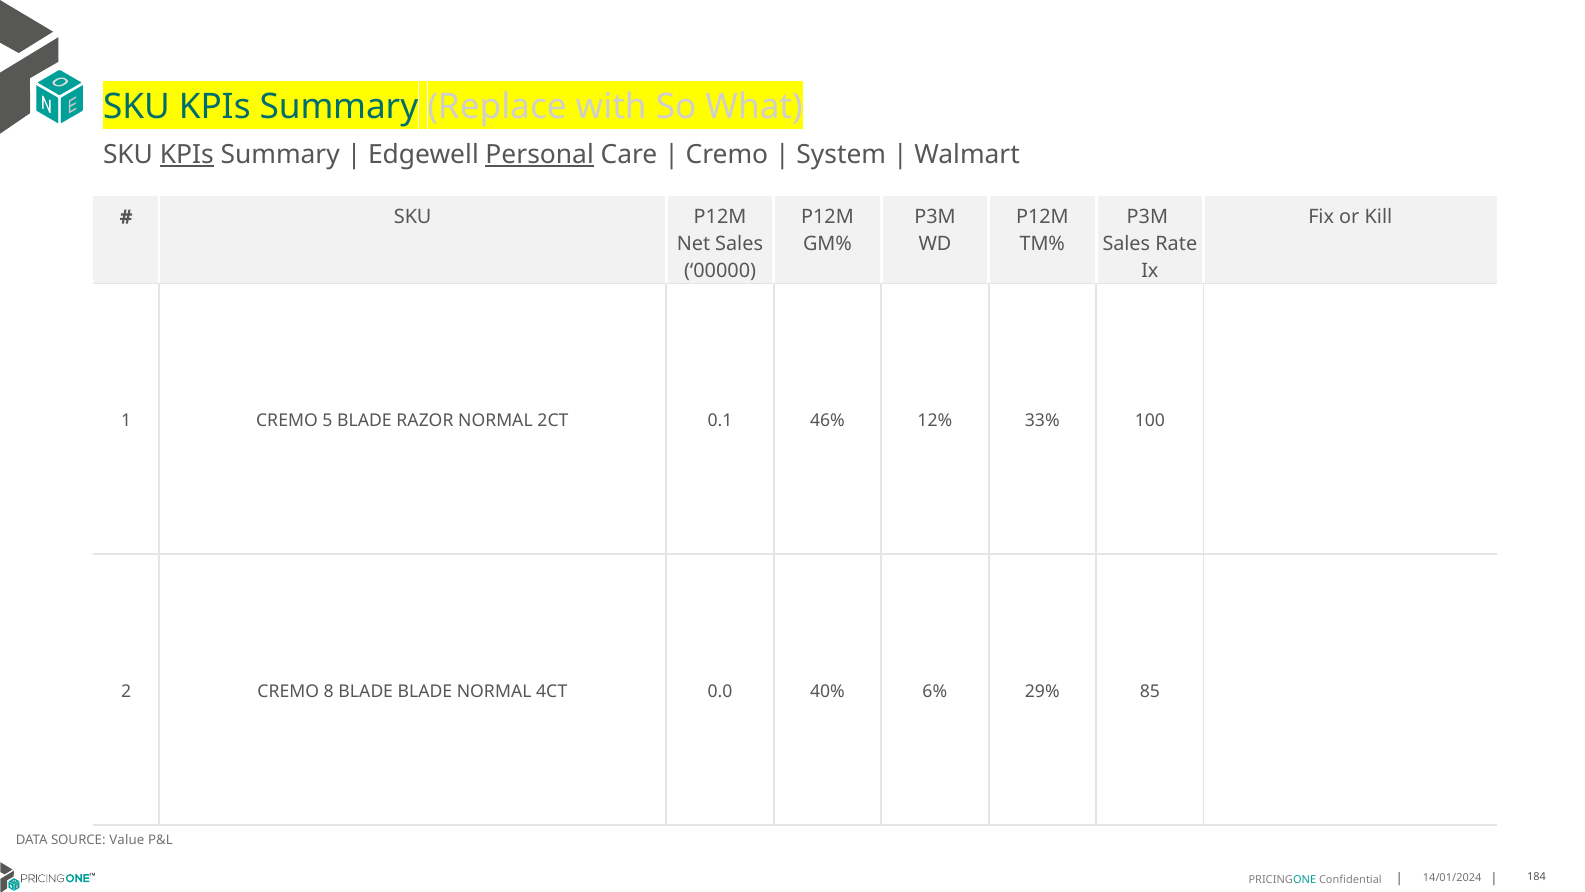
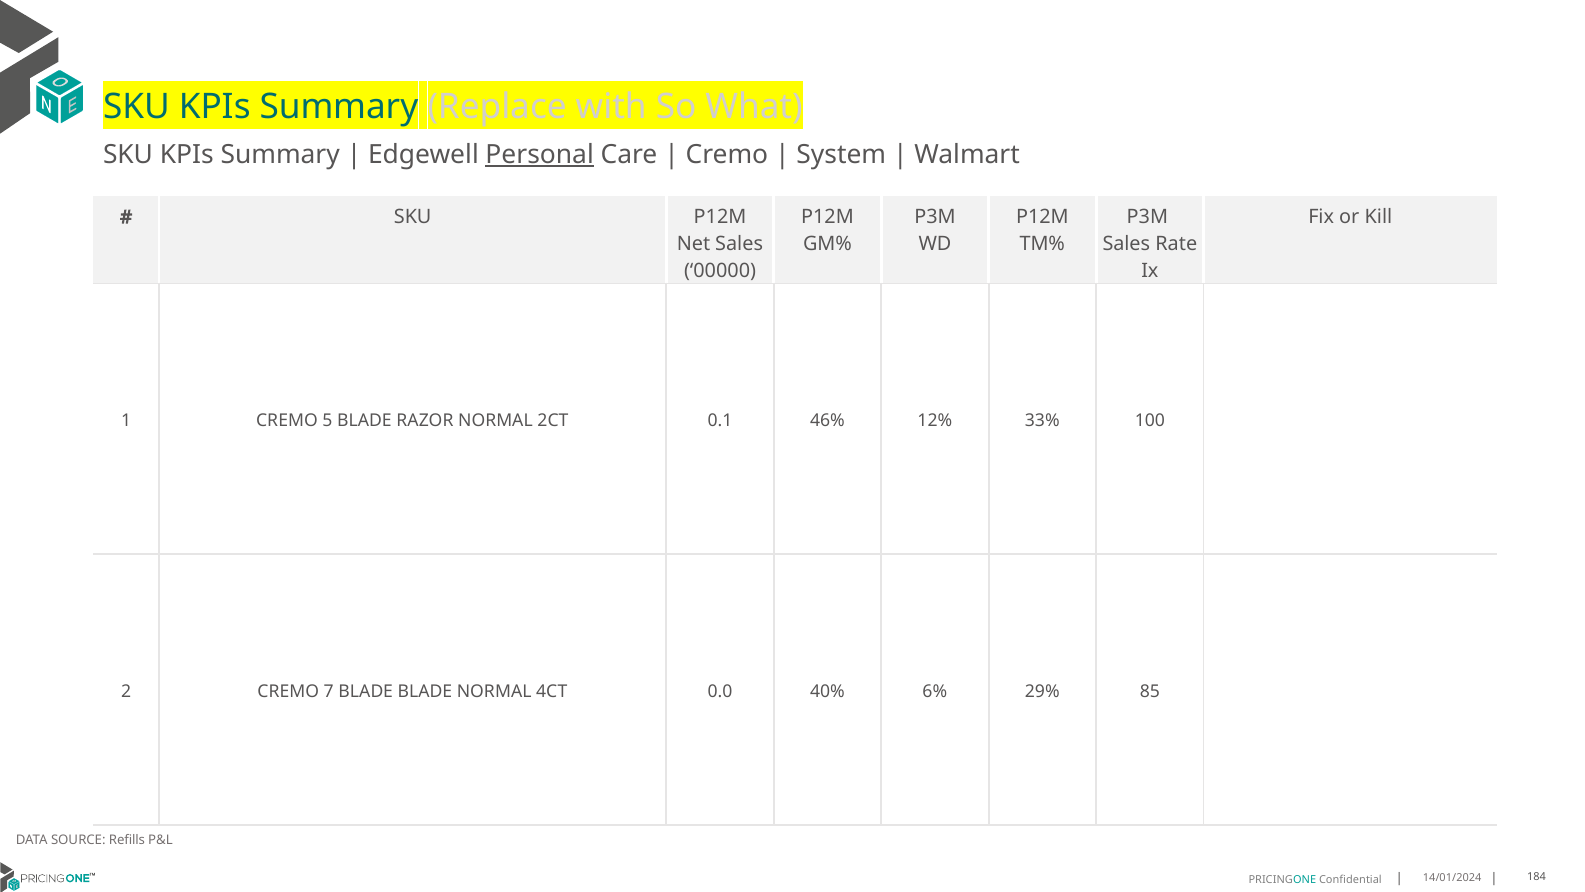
KPIs at (187, 155) underline: present -> none
8: 8 -> 7
Value: Value -> Refills
